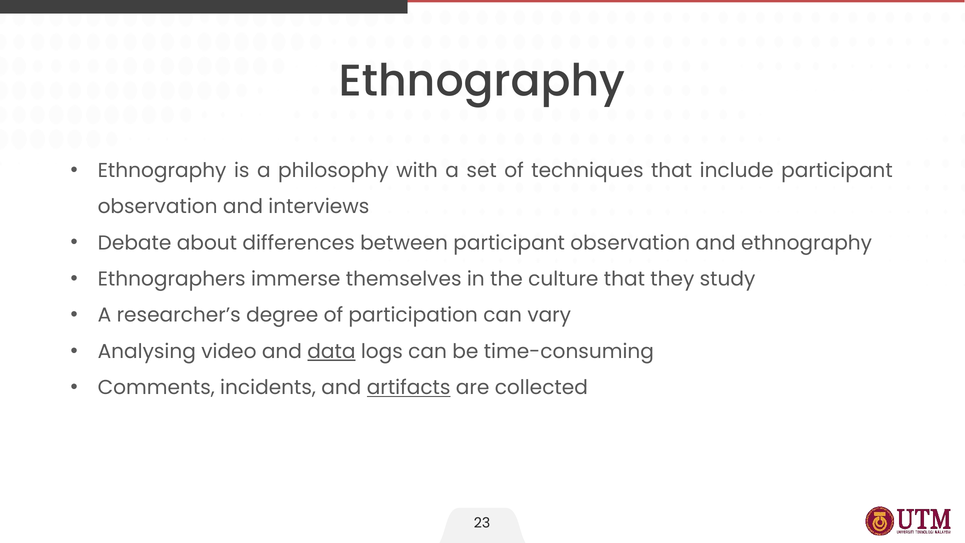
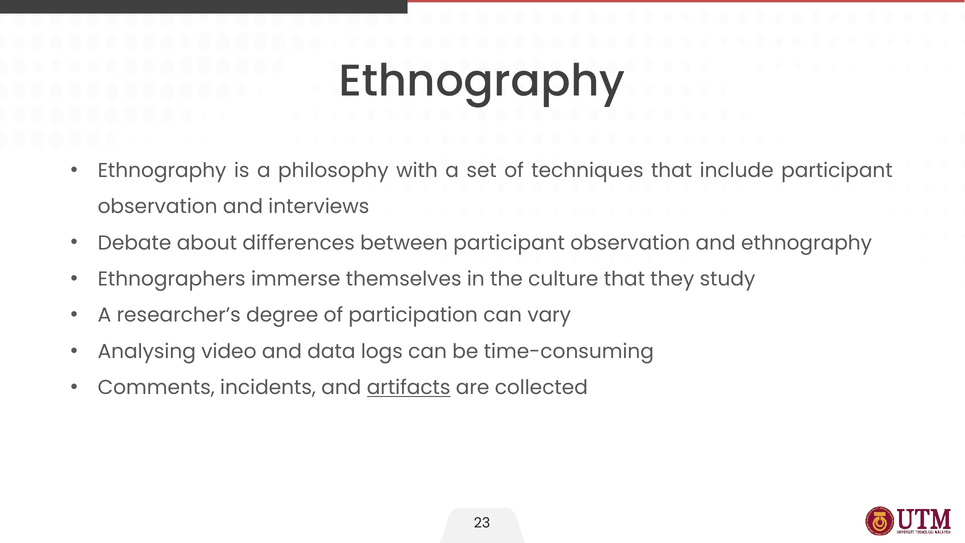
data underline: present -> none
